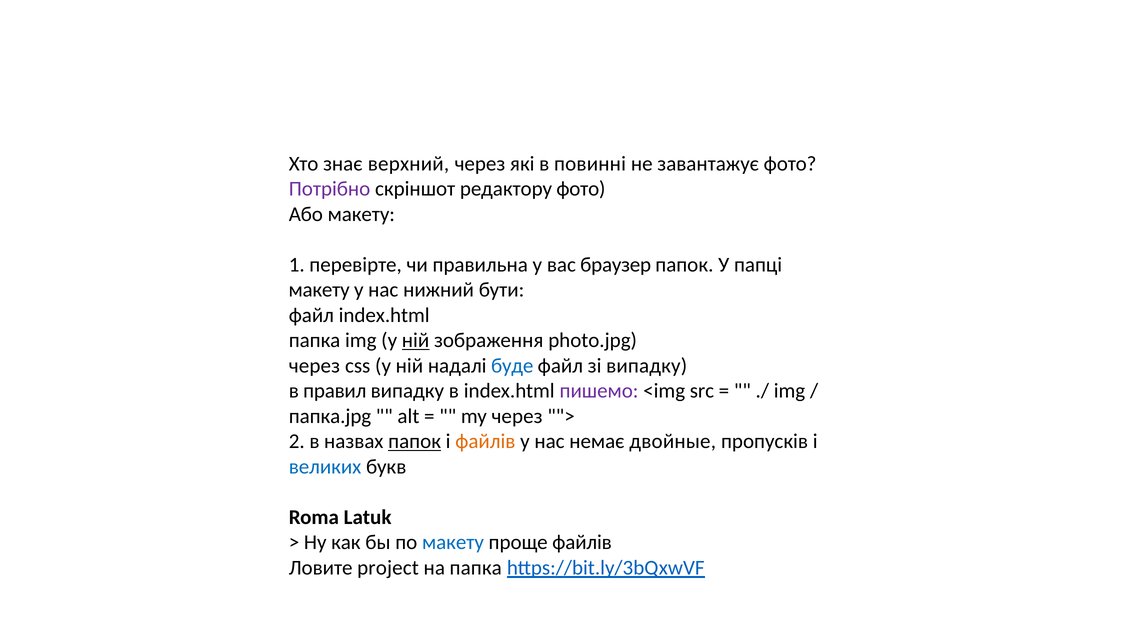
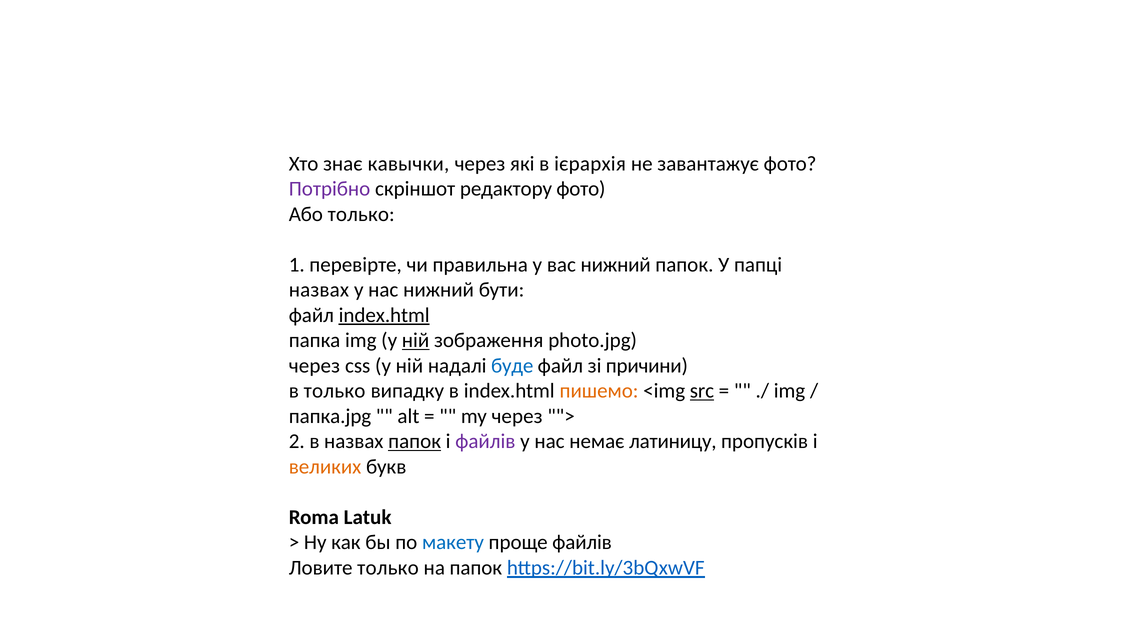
верхний: верхний -> кавычки
повинні: повинні -> ієрархія
Або макету: макету -> только
вас браузер: браузер -> нижний
макету at (319, 290): макету -> назвах
index.html at (384, 315) underline: none -> present
зі випадку: випадку -> причини
в правил: правил -> только
пишемо colour: purple -> orange
src underline: none -> present
файлів at (485, 442) colour: orange -> purple
двойные: двойные -> латиницу
великих colour: blue -> orange
Ловите project: project -> только
на папка: папка -> папок
